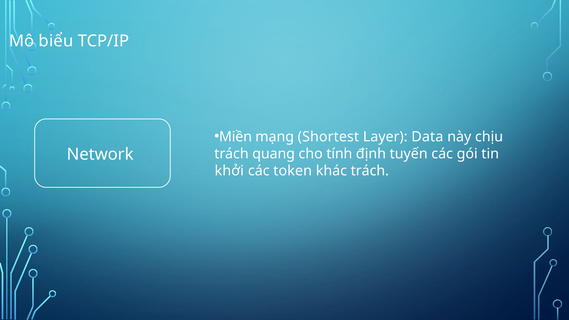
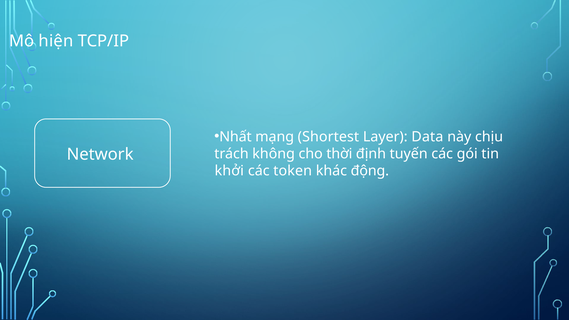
biểu: biểu -> hiện
Miền: Miền -> Nhất
quang: quang -> không
tính: tính -> thời
khác trách: trách -> động
